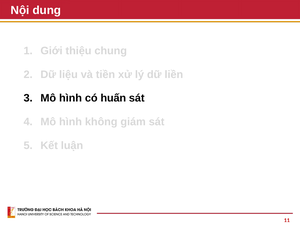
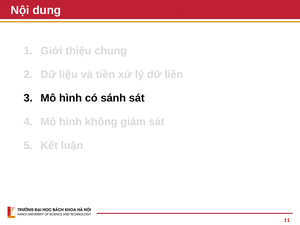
huấn: huấn -> sánh
